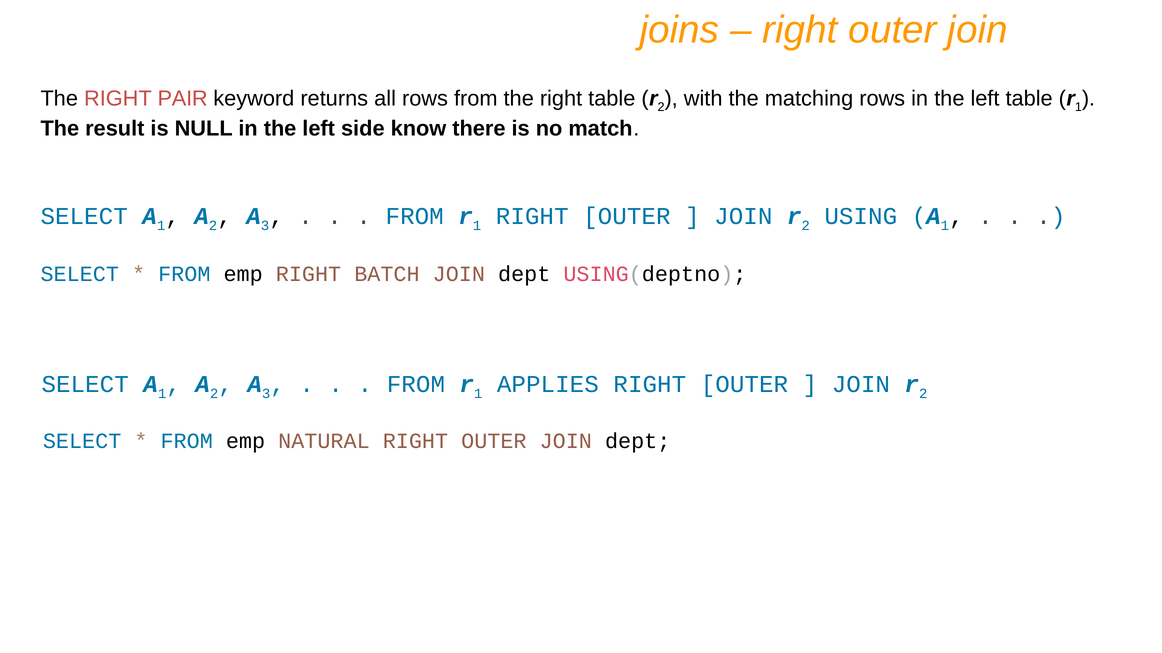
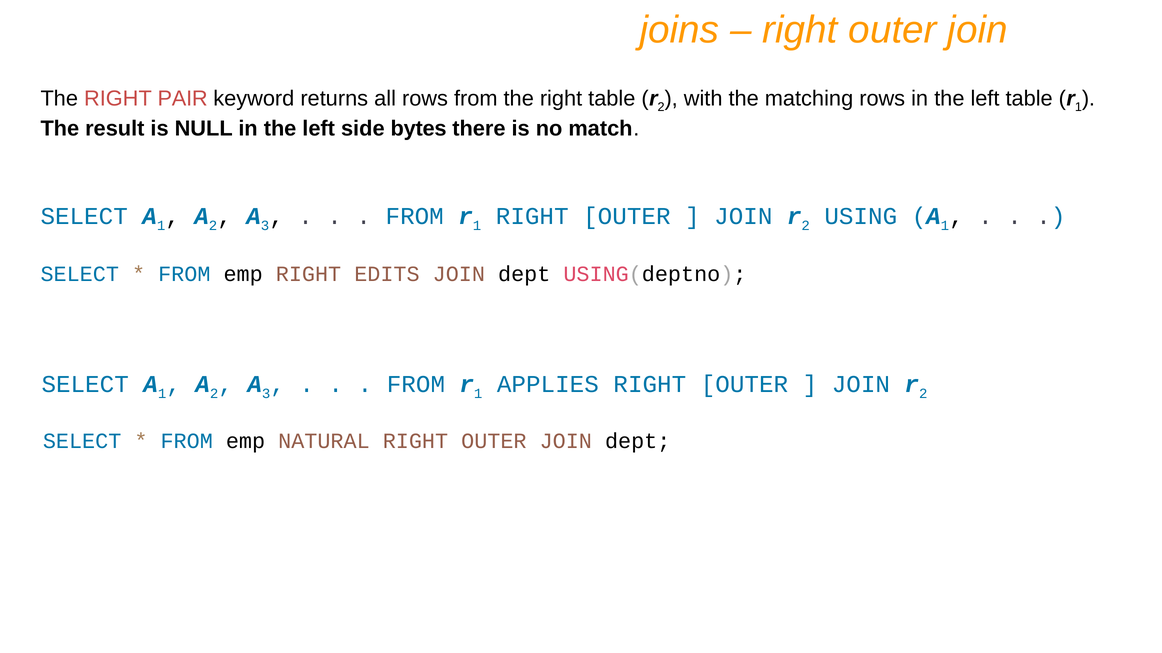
know: know -> bytes
BATCH: BATCH -> EDITS
